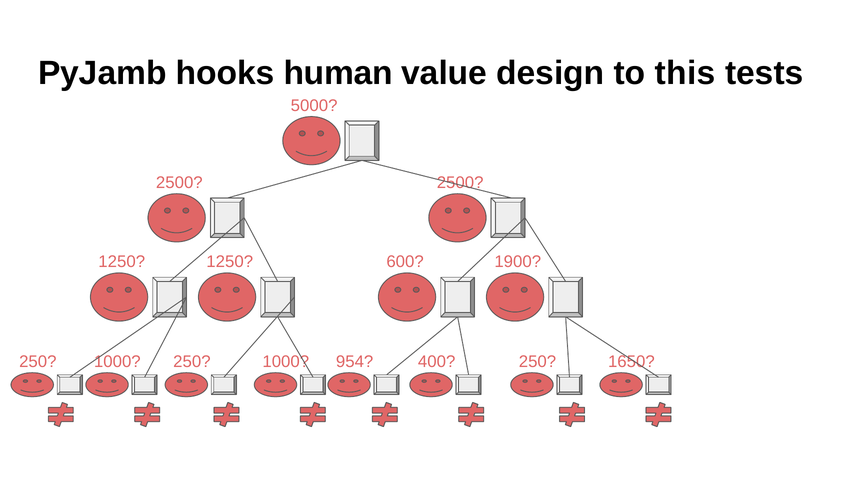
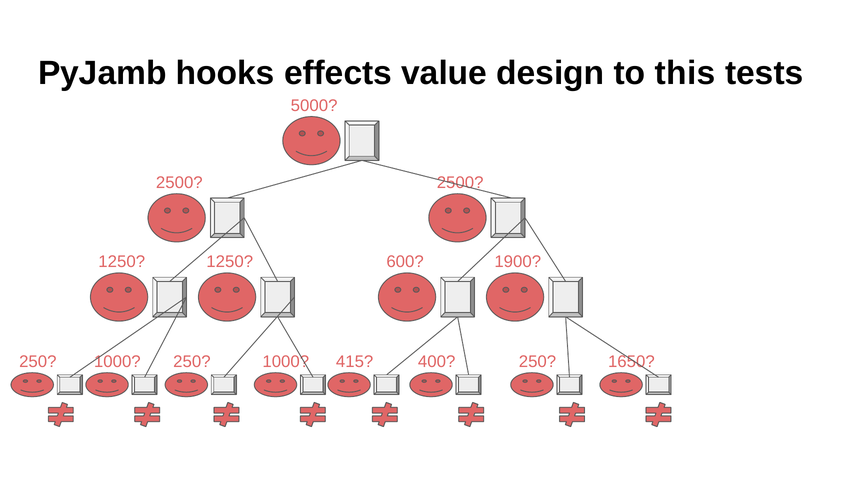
human: human -> effects
954: 954 -> 415
